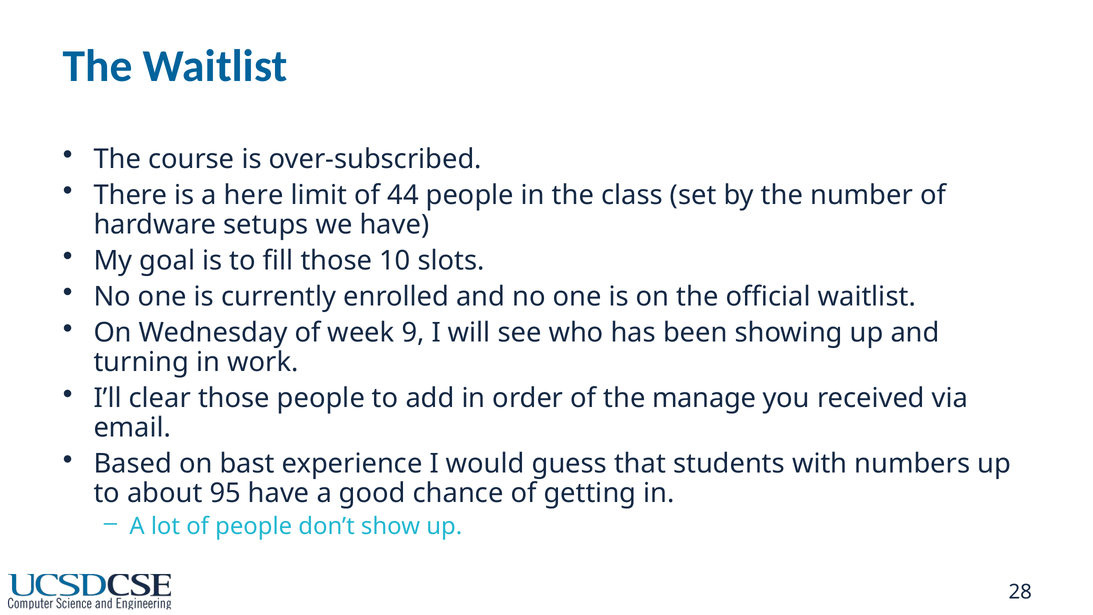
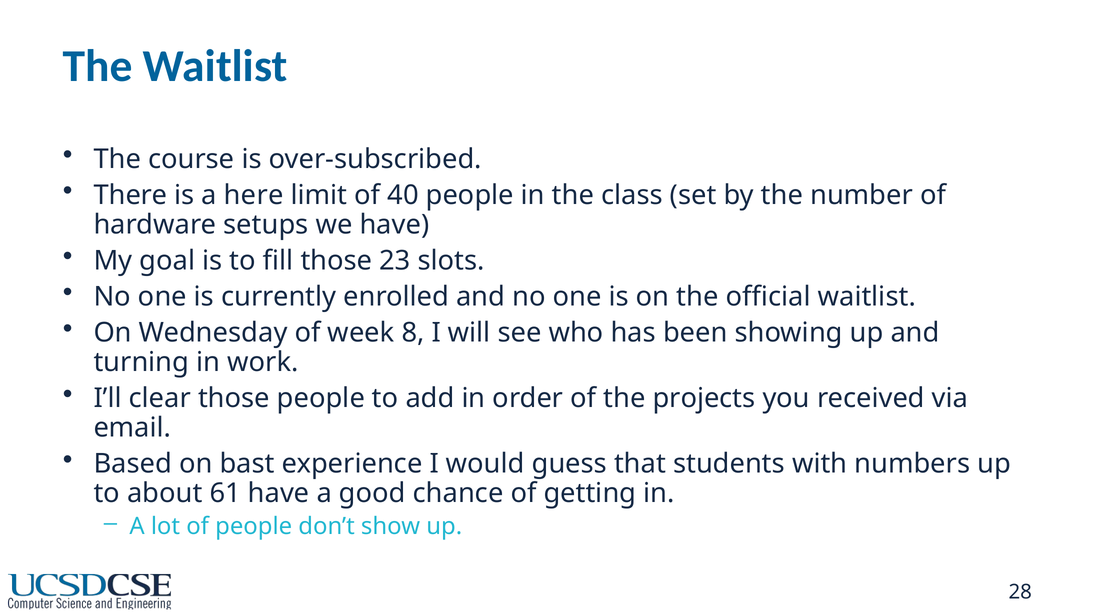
44: 44 -> 40
10: 10 -> 23
9: 9 -> 8
manage: manage -> projects
95: 95 -> 61
